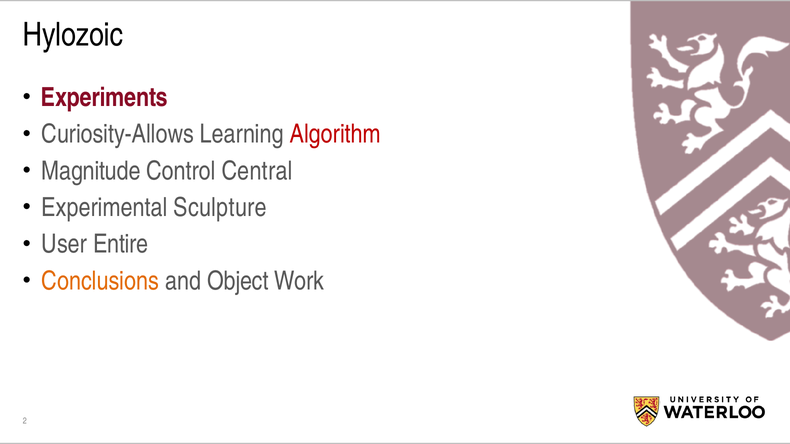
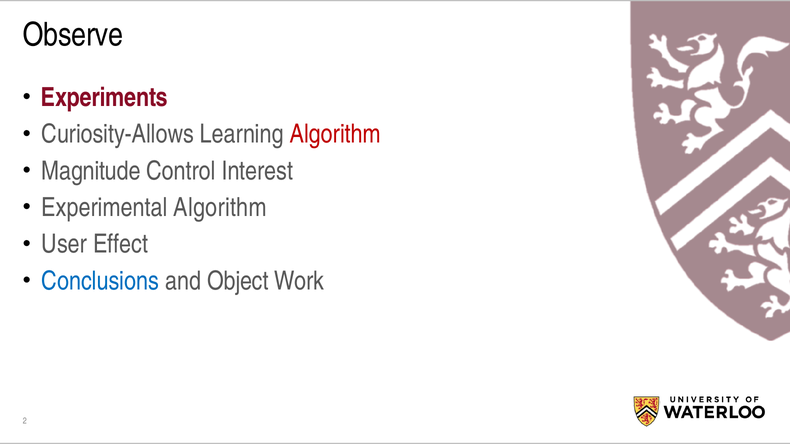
Hylozoic: Hylozoic -> Observe
Central: Central -> Interest
Experimental Sculpture: Sculpture -> Algorithm
Entire: Entire -> Effect
Conclusions colour: orange -> blue
